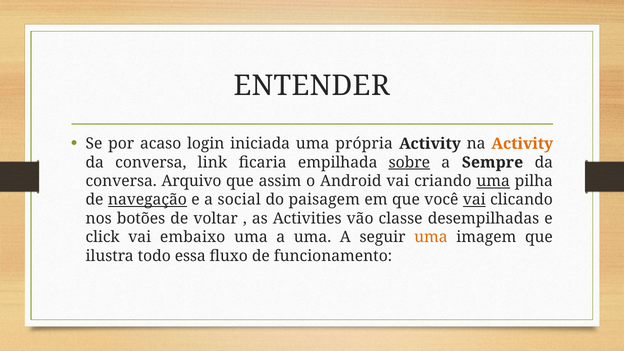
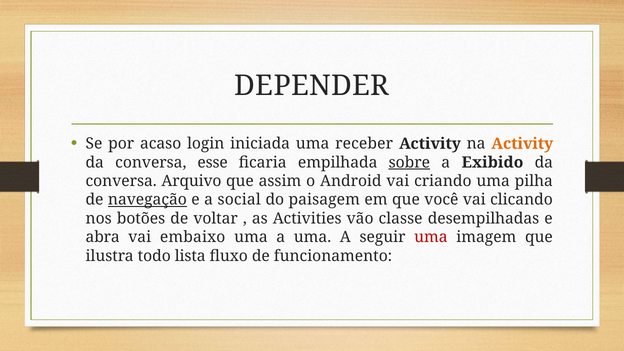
ENTENDER: ENTENDER -> DEPENDER
própria: própria -> receber
link: link -> esse
Sempre: Sempre -> Exibido
uma at (493, 181) underline: present -> none
vai at (474, 200) underline: present -> none
click: click -> abra
uma at (431, 237) colour: orange -> red
essa: essa -> lista
